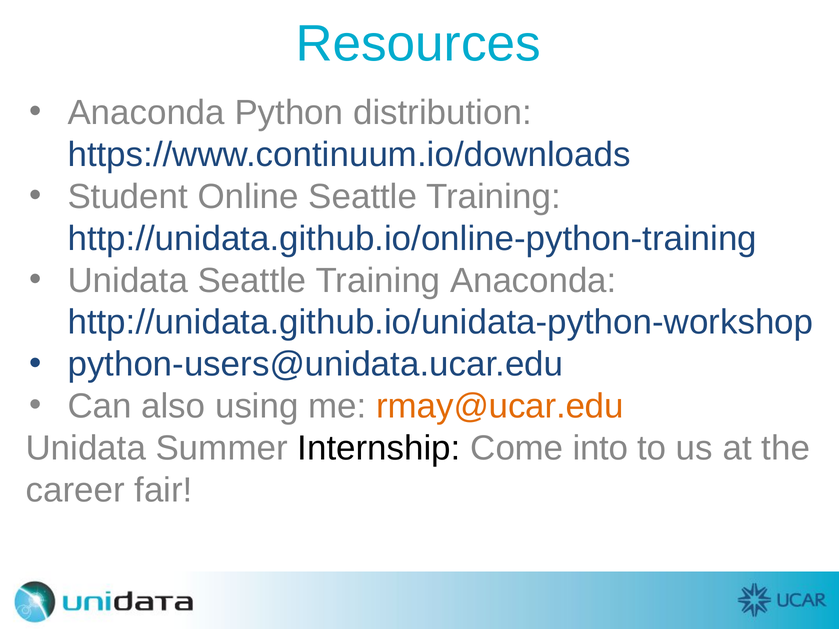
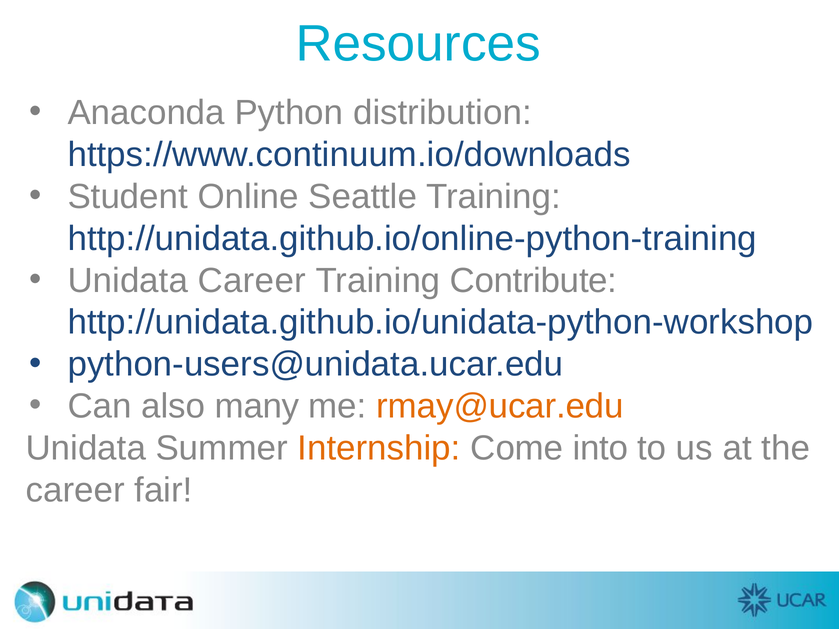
Unidata Seattle: Seattle -> Career
Training Anaconda: Anaconda -> Contribute
using: using -> many
Internship colour: black -> orange
